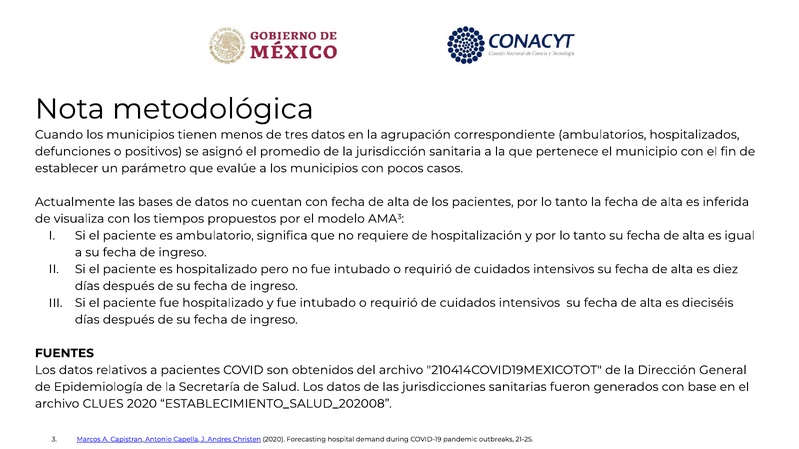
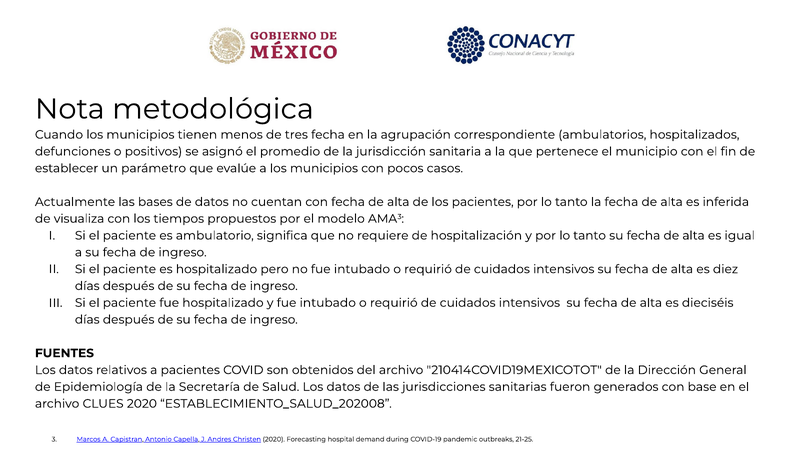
tres datos: datos -> fecha
